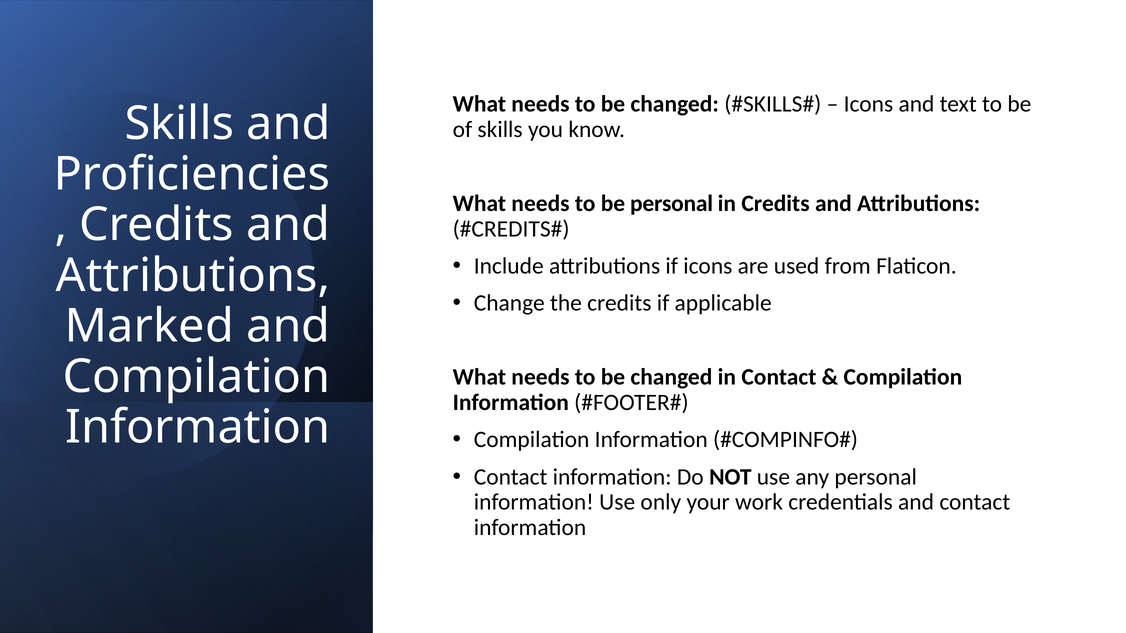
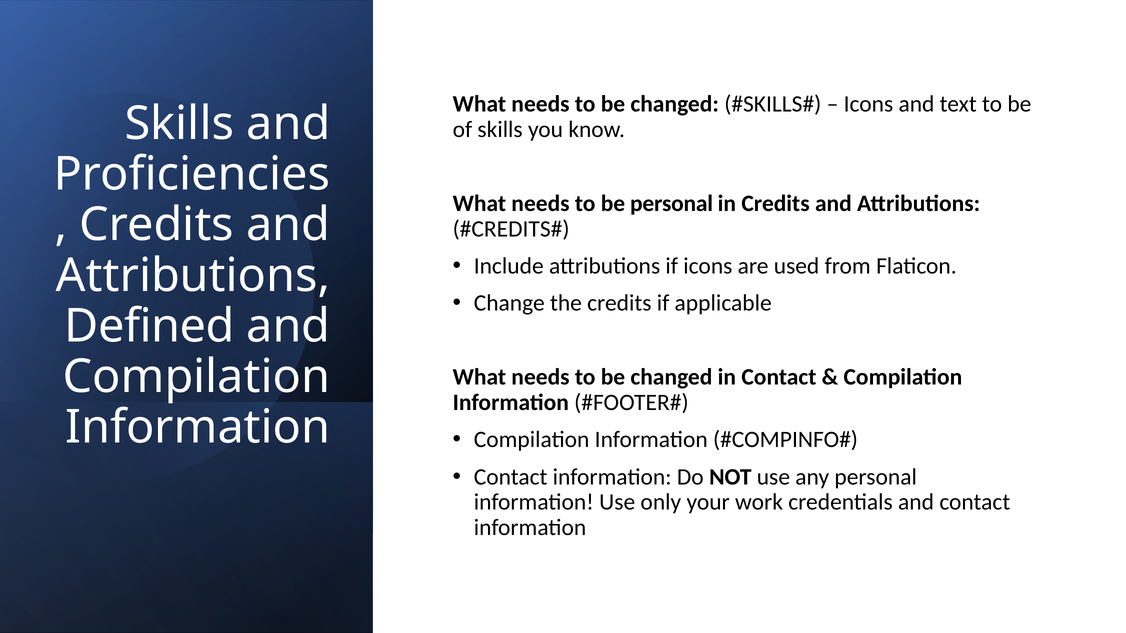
Marked: Marked -> Defined
